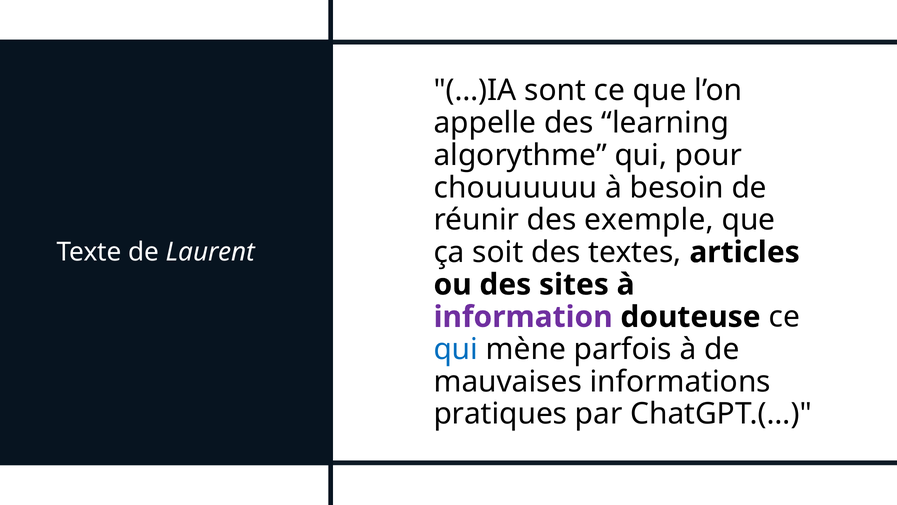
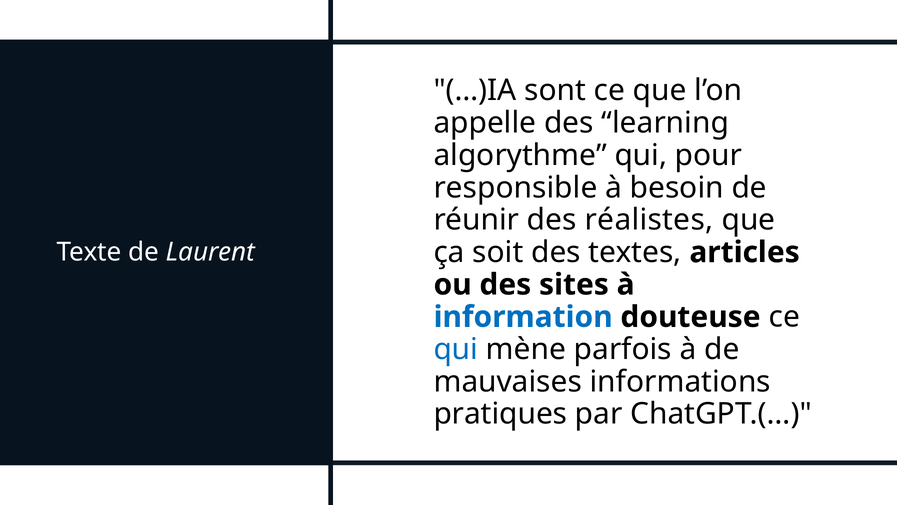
chouuuuuu: chouuuuuu -> responsible
exemple: exemple -> réalistes
information colour: purple -> blue
